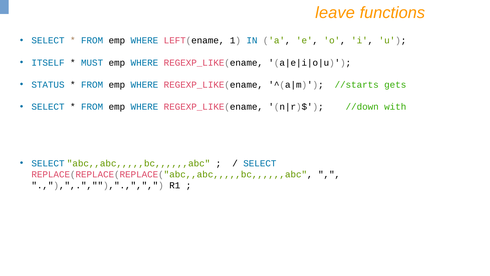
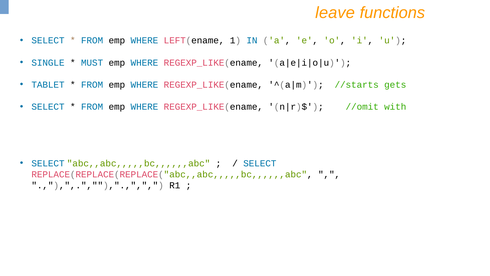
ITSELF: ITSELF -> SINGLE
STATUS: STATUS -> TABLET
//down: //down -> //omit
